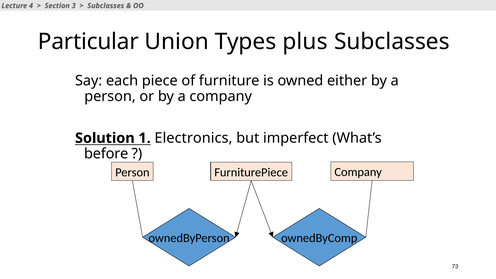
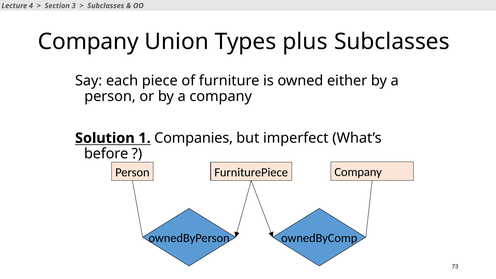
Particular at (88, 42): Particular -> Company
Electronics: Electronics -> Companies
